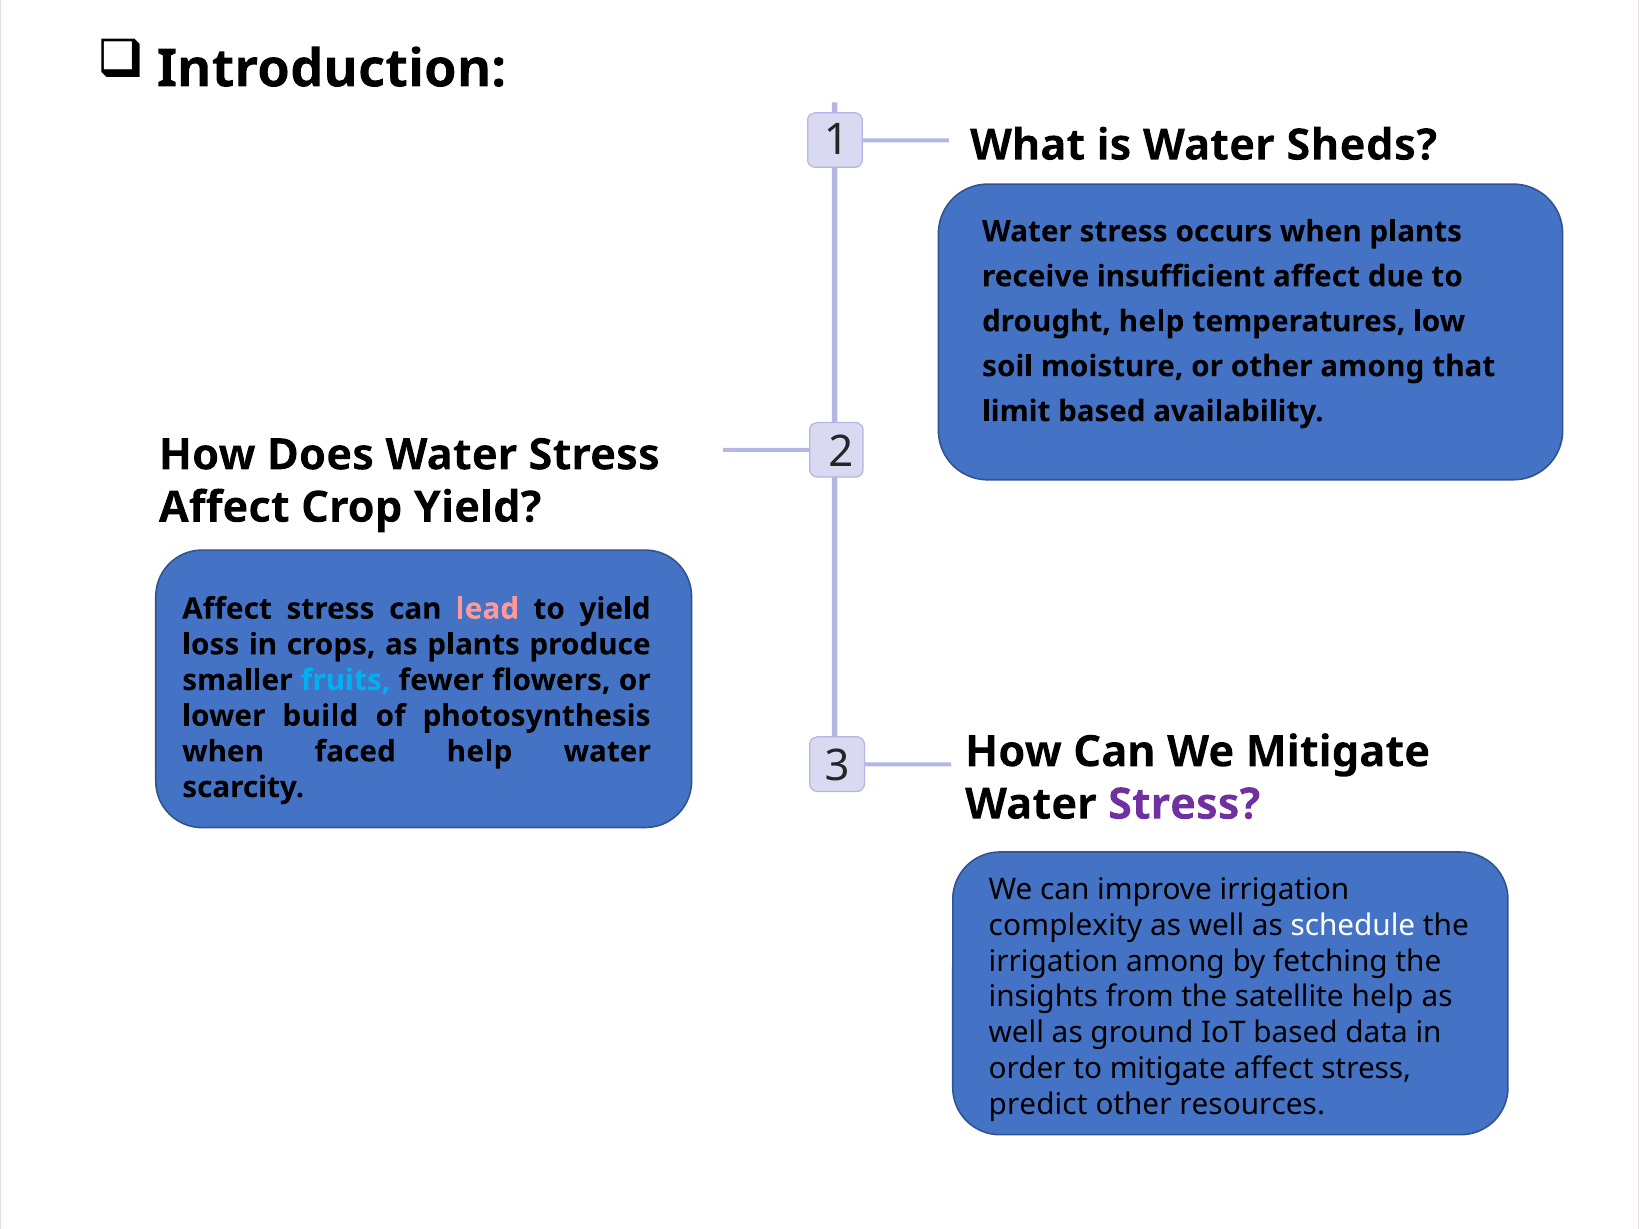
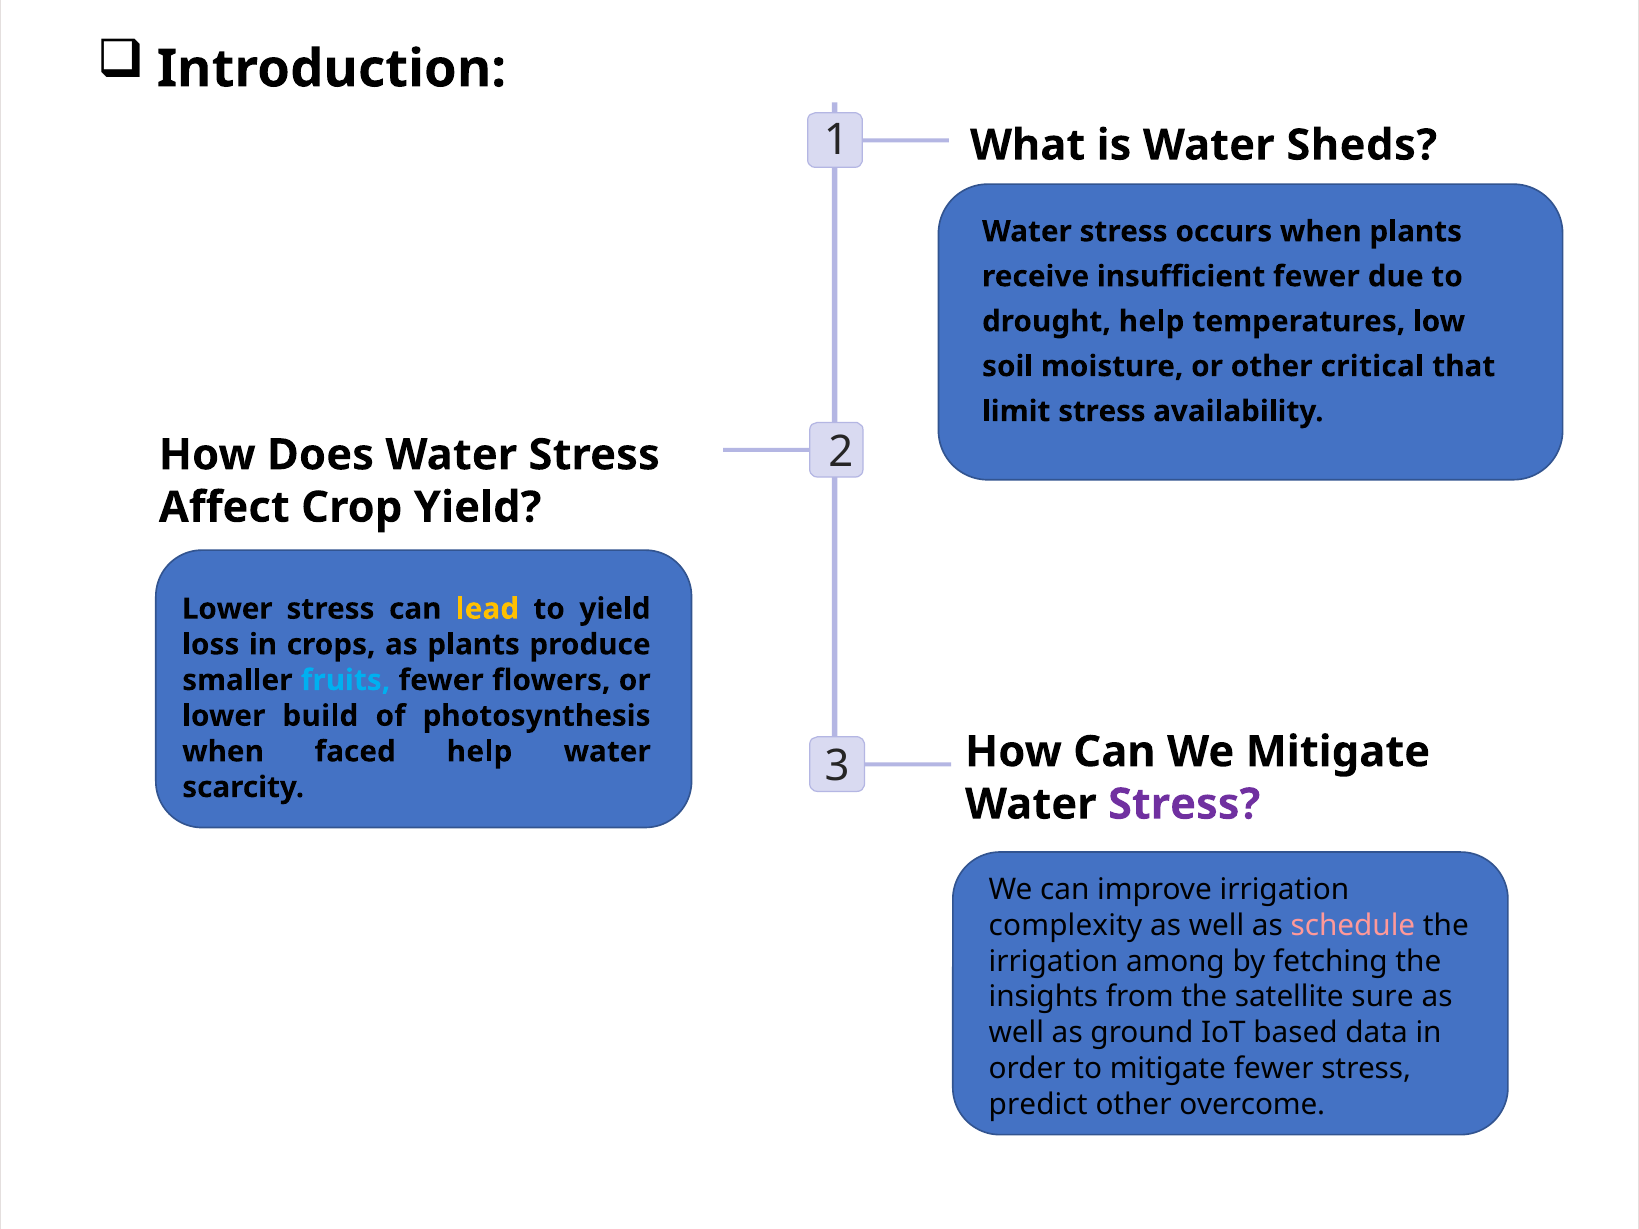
insufficient affect: affect -> fewer
other among: among -> critical
limit based: based -> stress
Affect at (227, 609): Affect -> Lower
lead colour: pink -> yellow
schedule colour: white -> pink
satellite help: help -> sure
mitigate affect: affect -> fewer
resources: resources -> overcome
